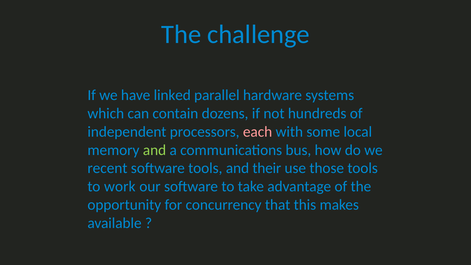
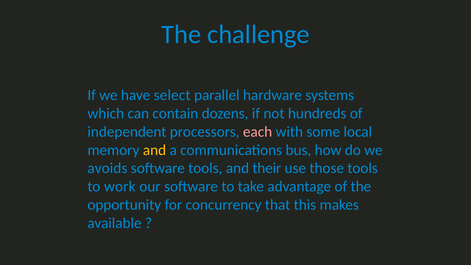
linked: linked -> select
and at (155, 150) colour: light green -> yellow
recent: recent -> avoids
